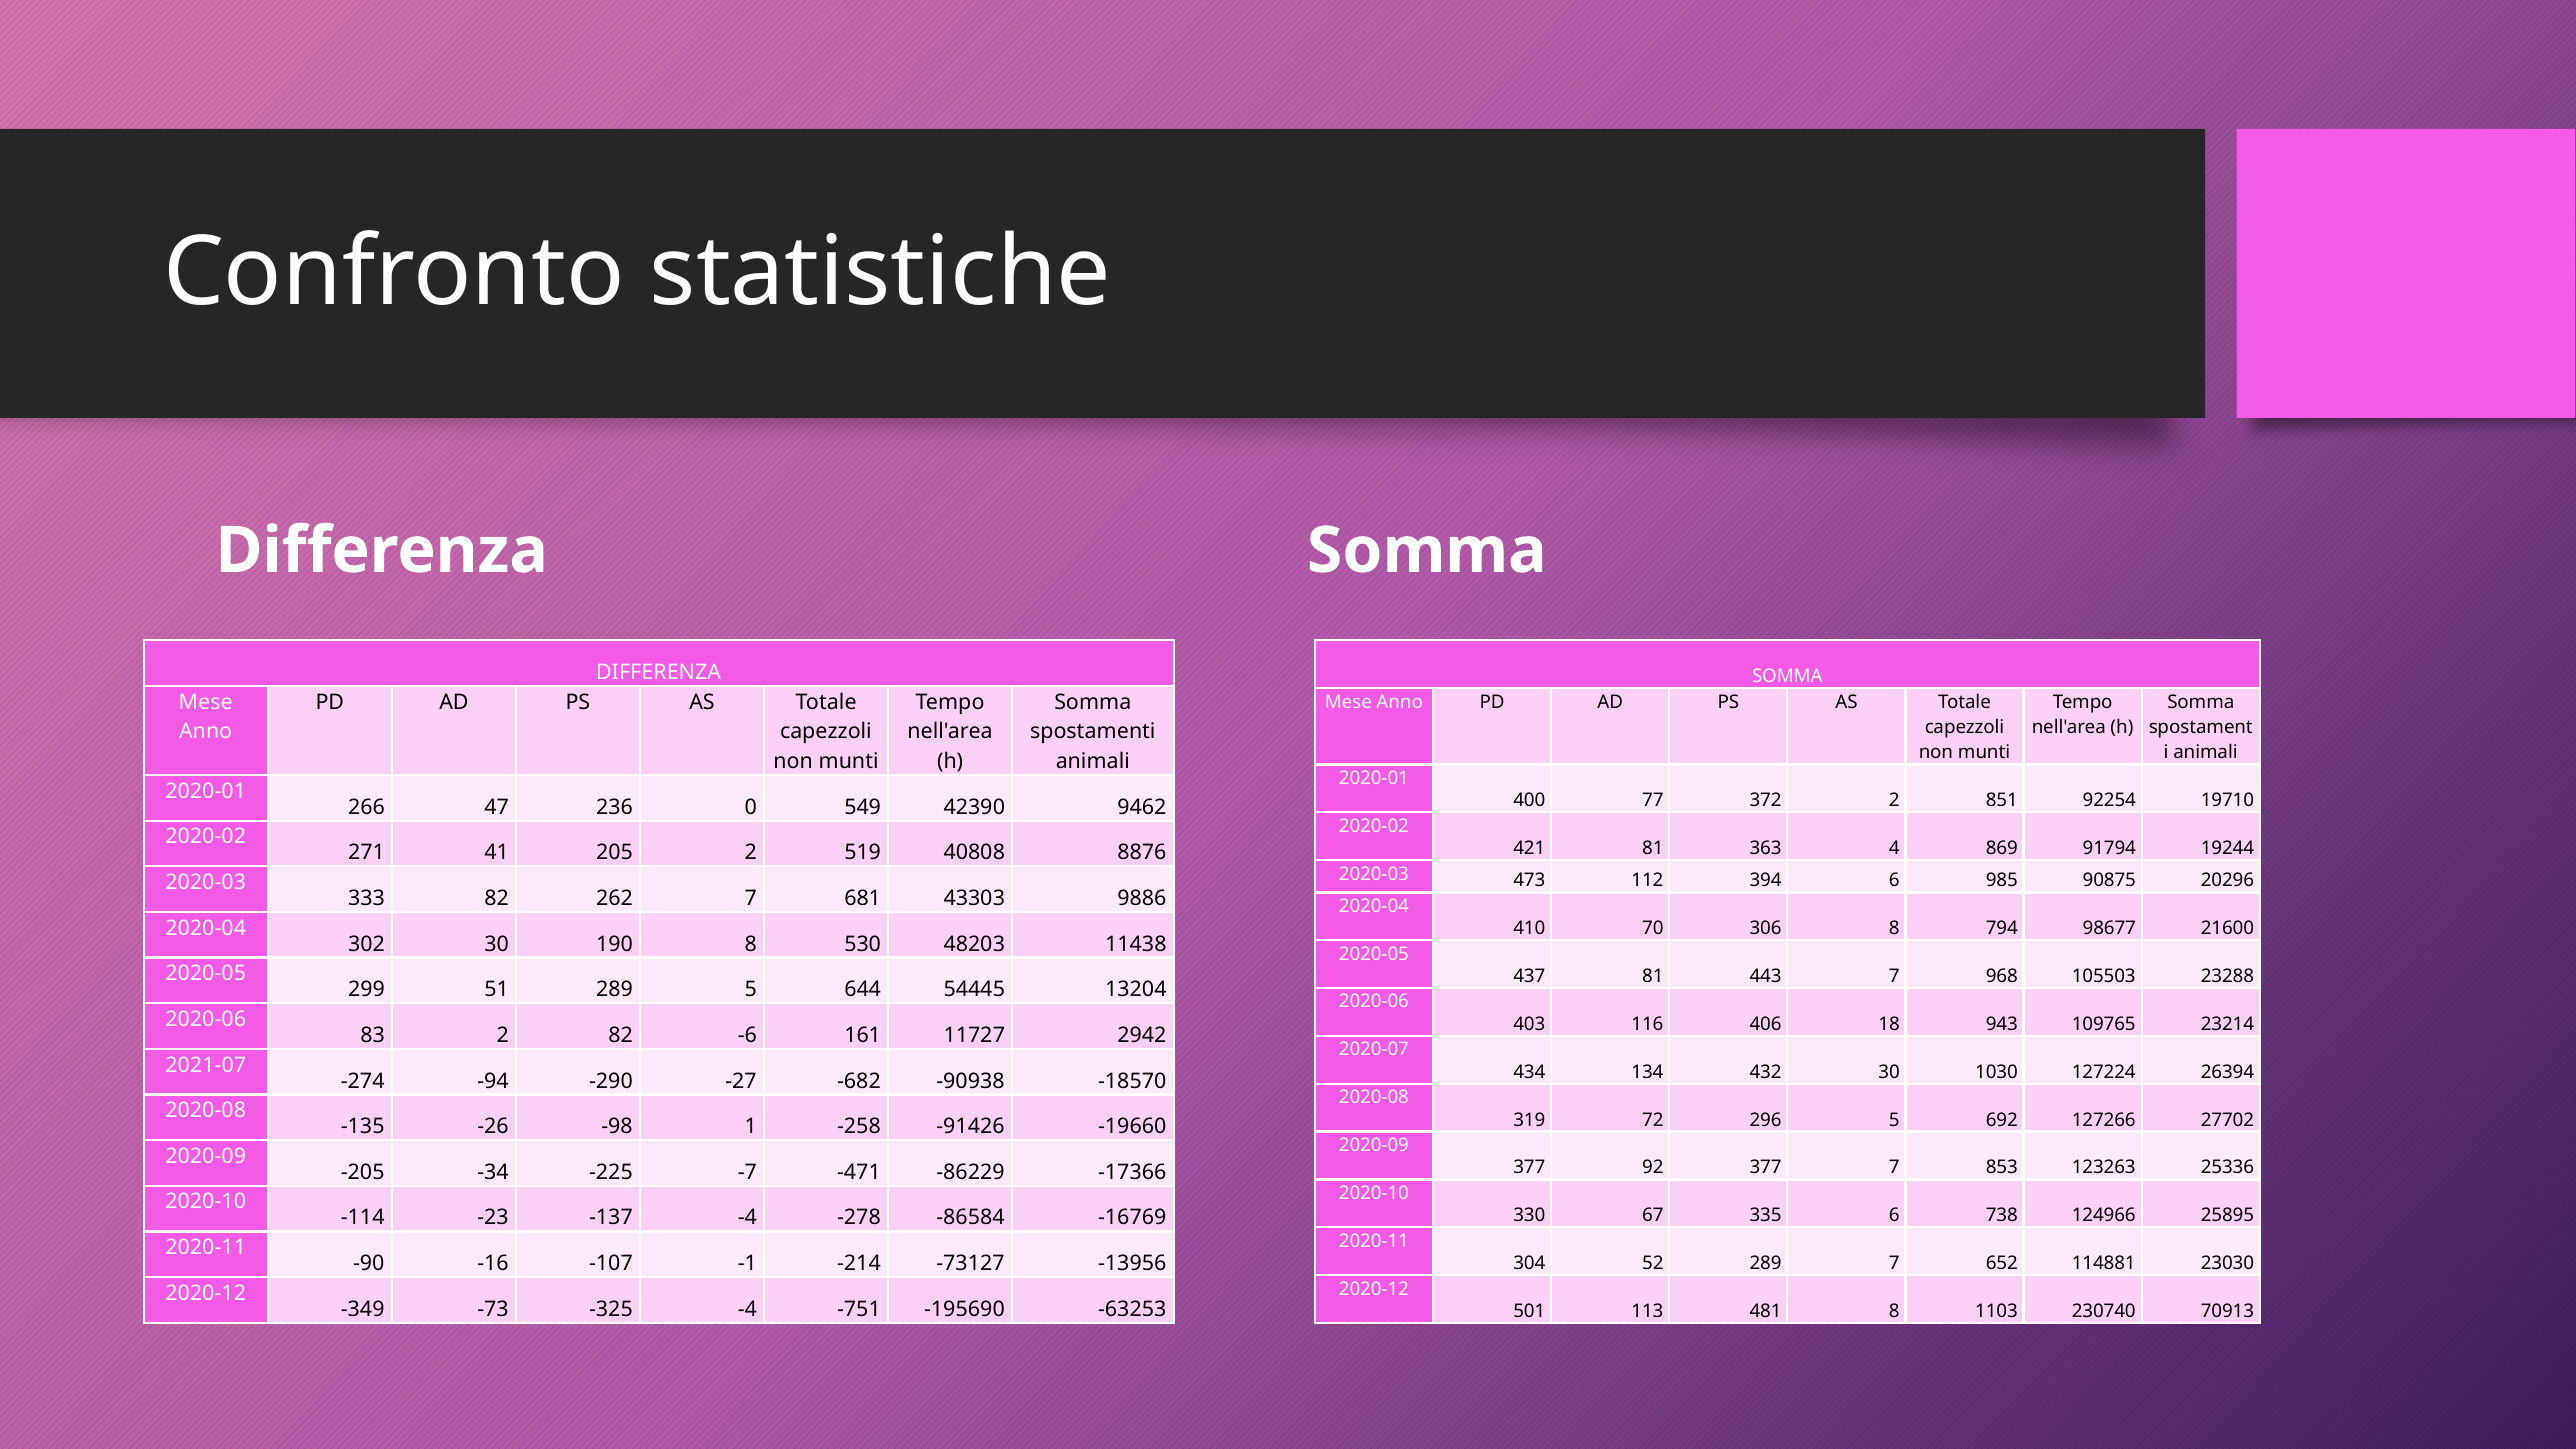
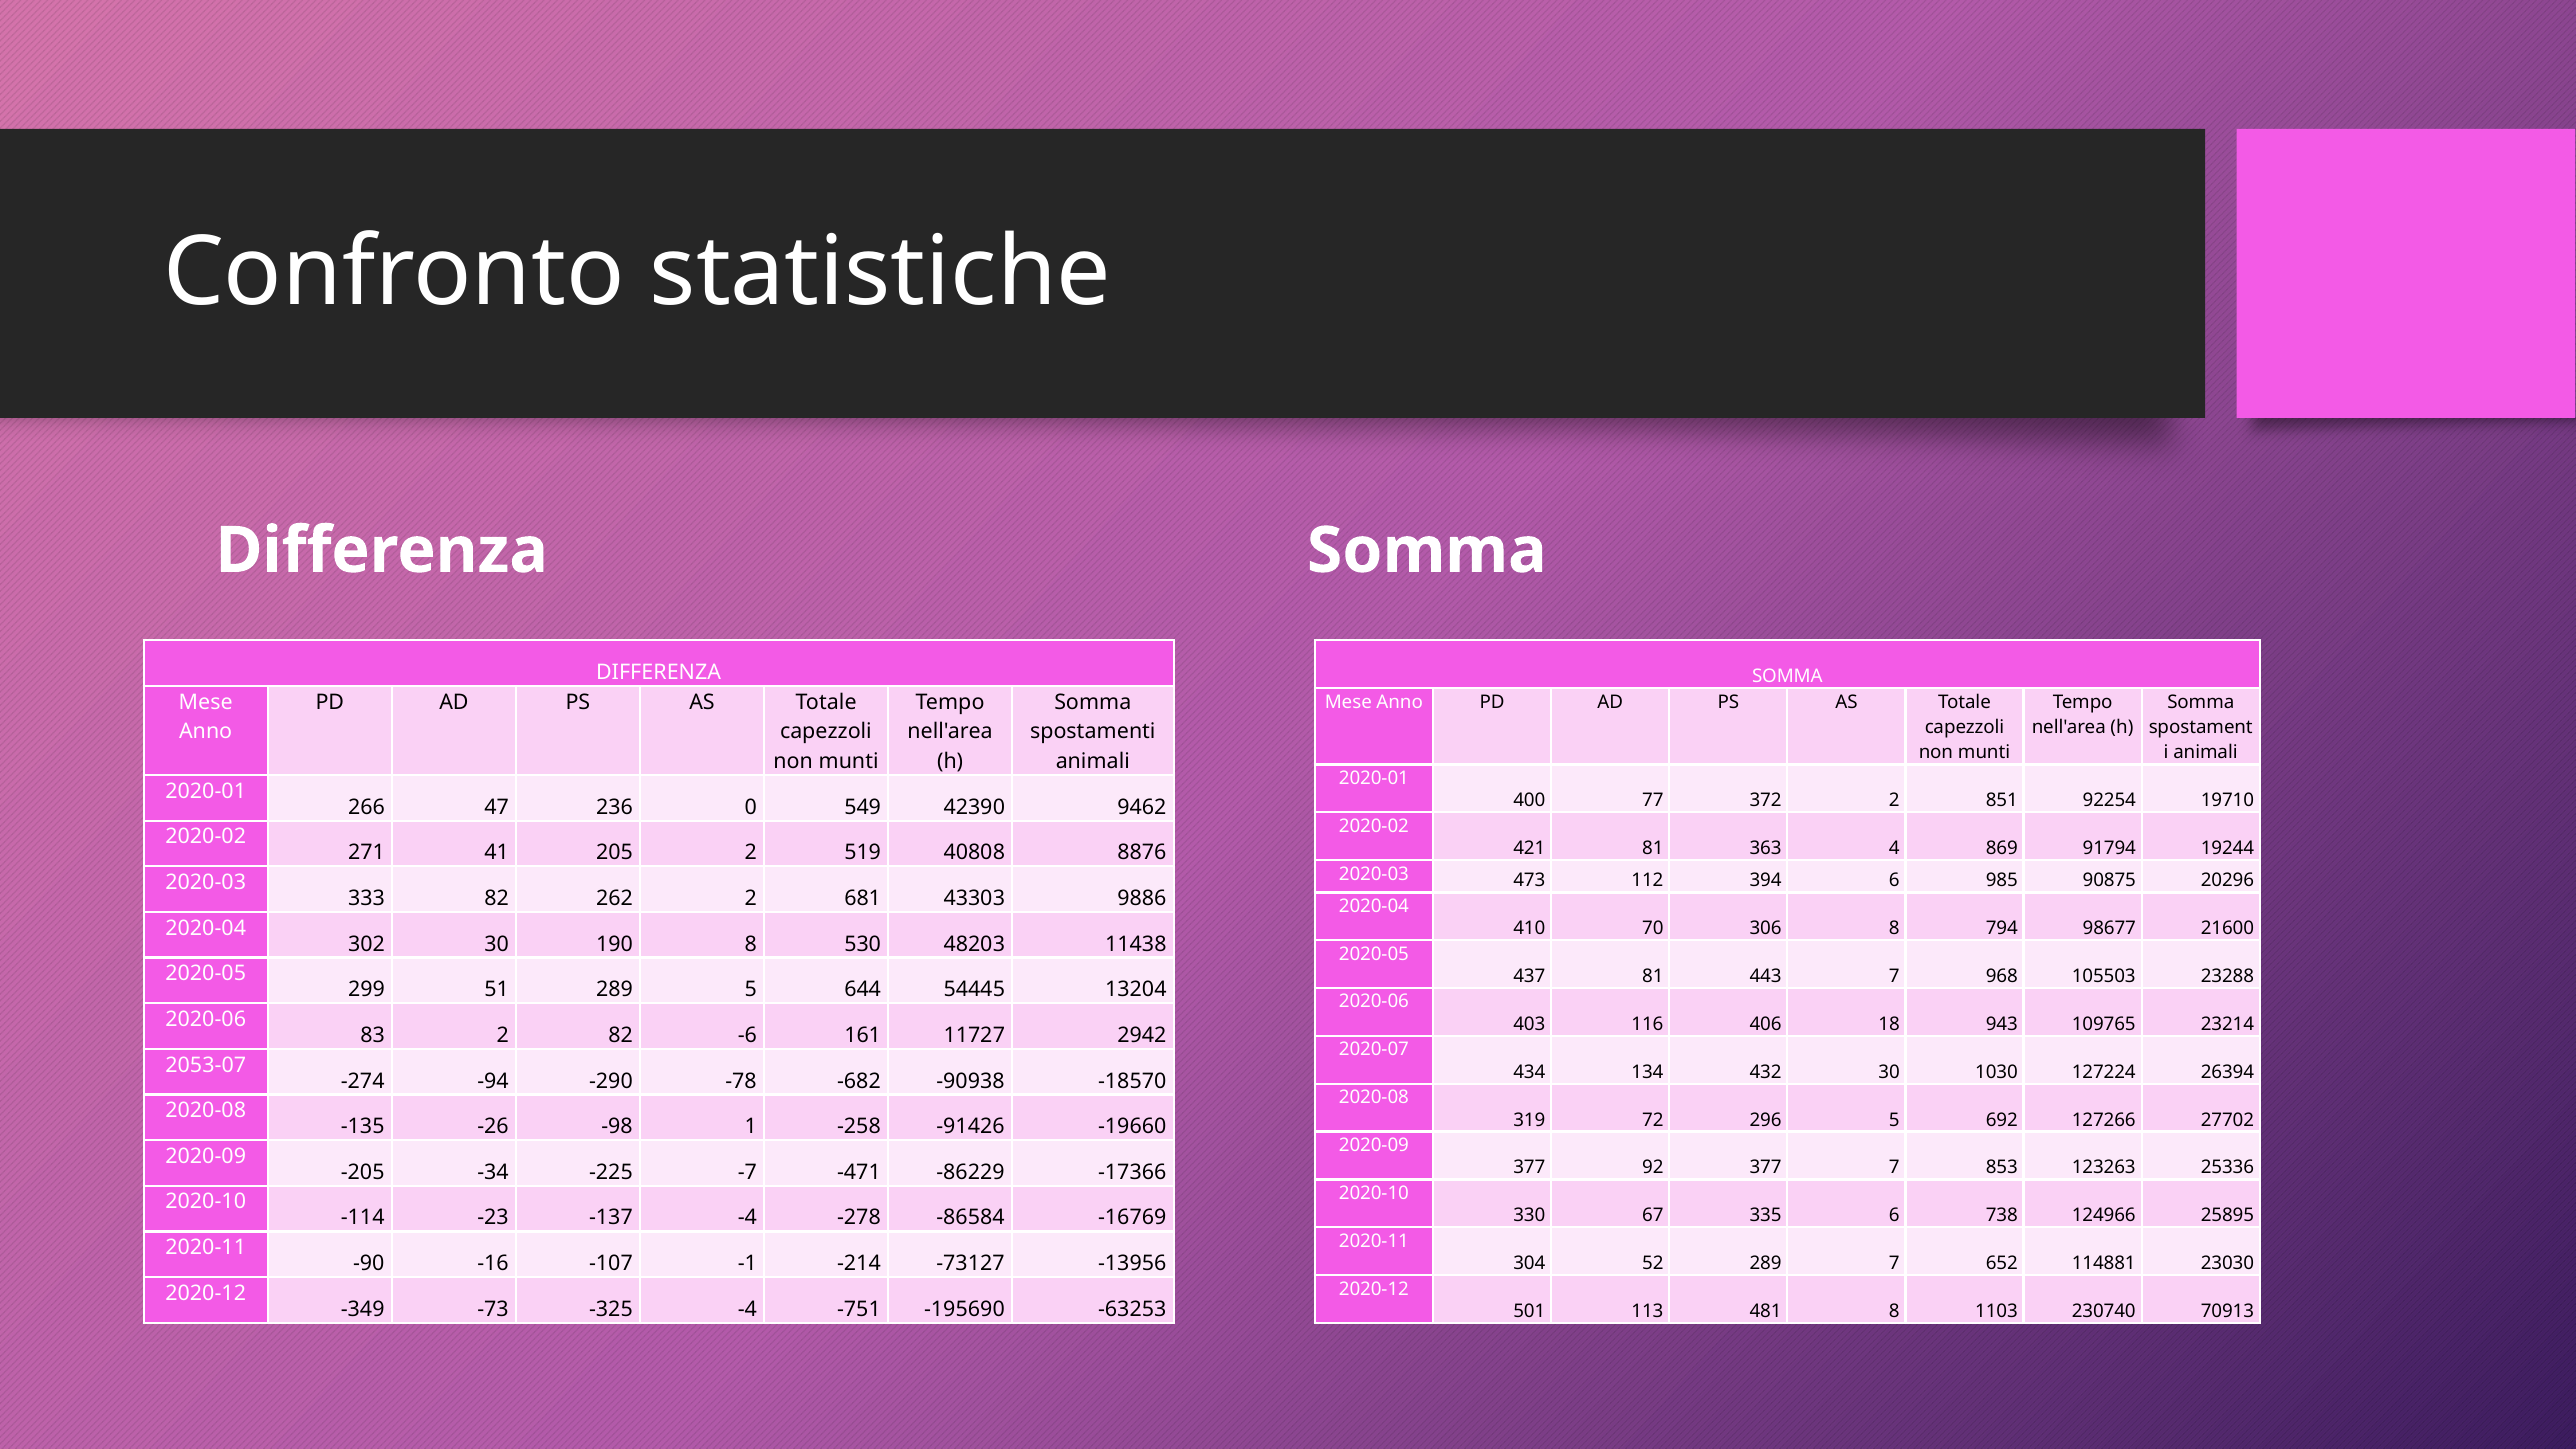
262 7: 7 -> 2
2021-07: 2021-07 -> 2053-07
-27: -27 -> -78
